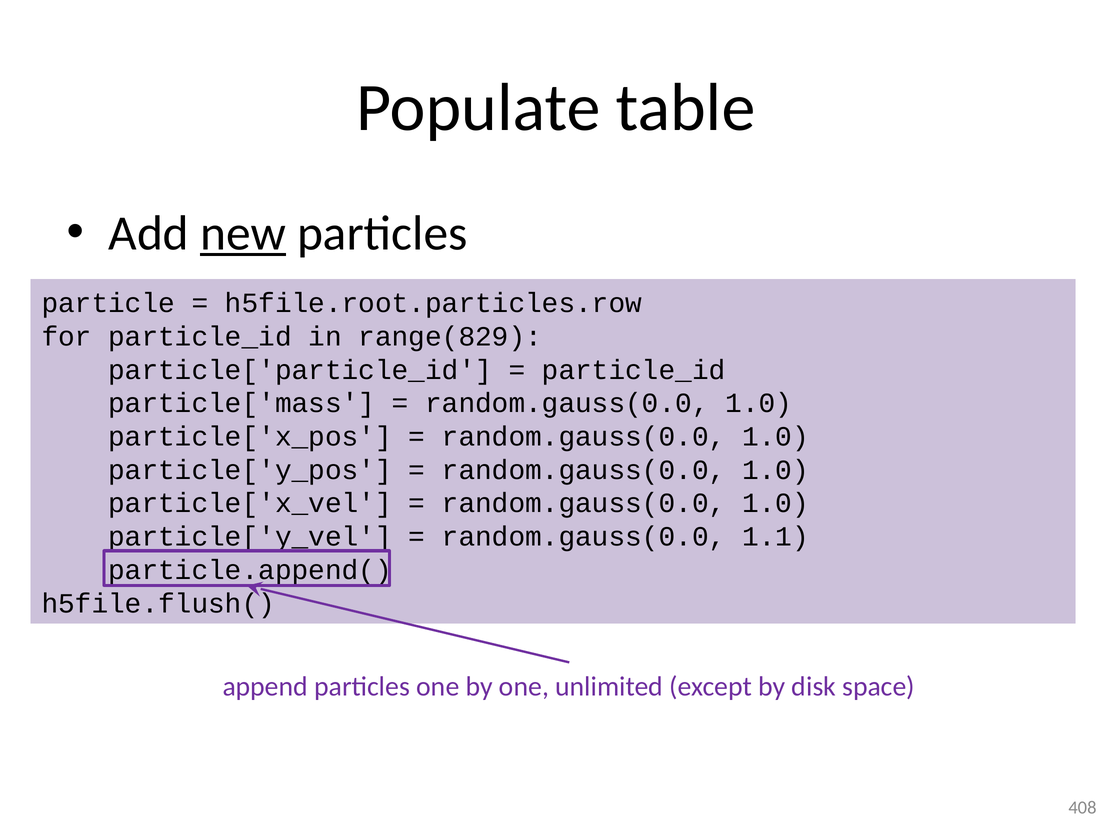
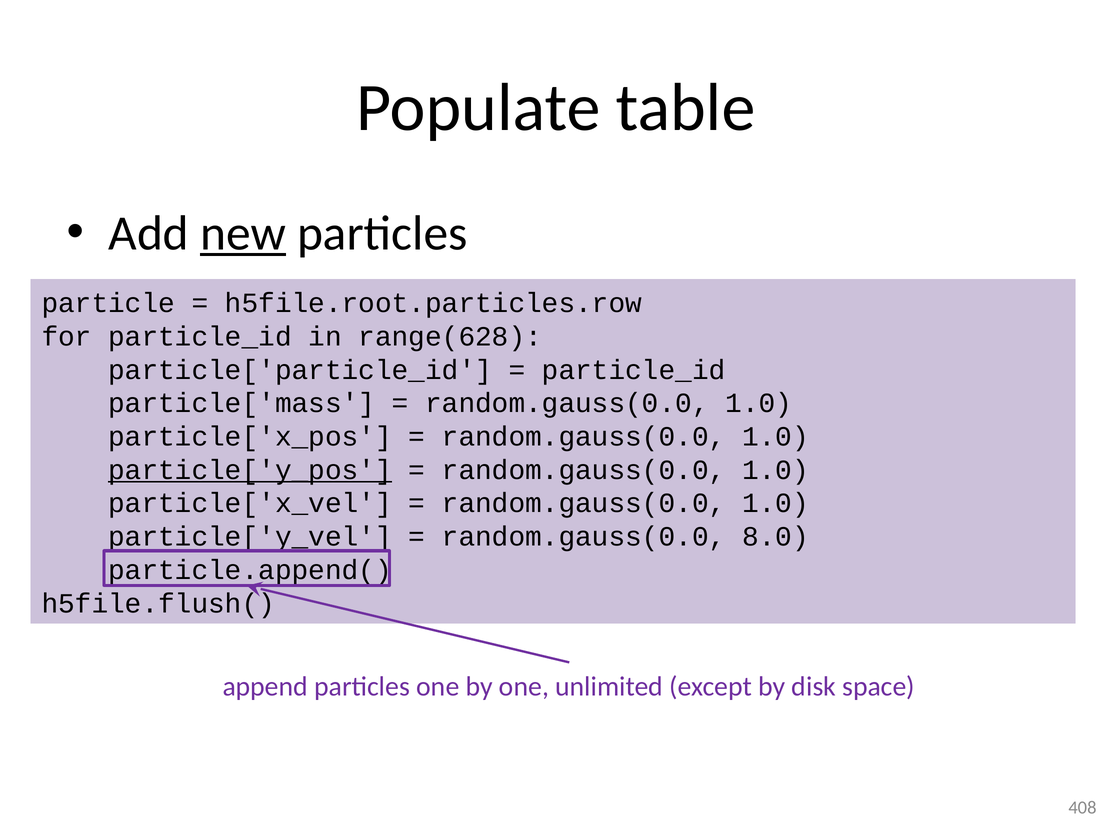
range(829: range(829 -> range(628
particle['y_pos underline: none -> present
1.1: 1.1 -> 8.0
